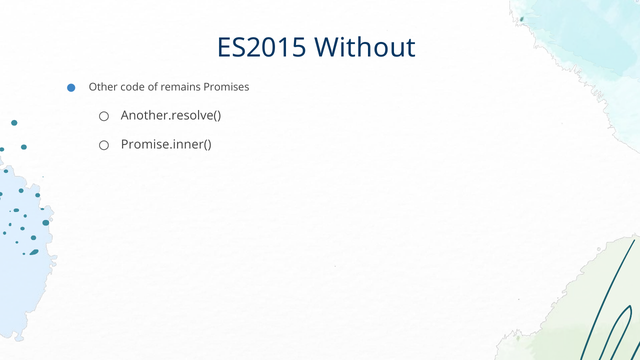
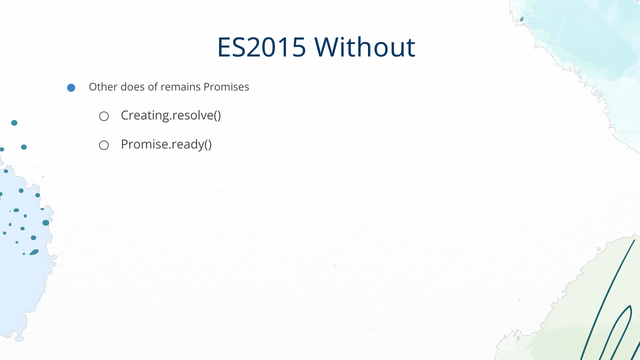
code: code -> does
Another.resolve(: Another.resolve( -> Creating.resolve(
Promise.inner(: Promise.inner( -> Promise.ready(
